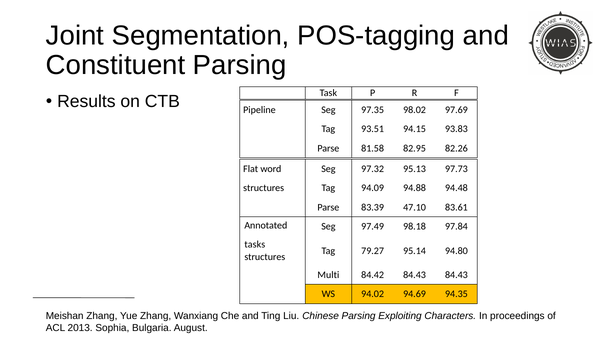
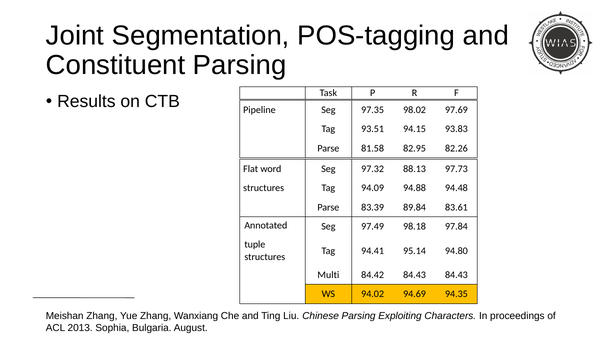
95.13: 95.13 -> 88.13
47.10: 47.10 -> 89.84
tasks: tasks -> tuple
79.27: 79.27 -> 94.41
